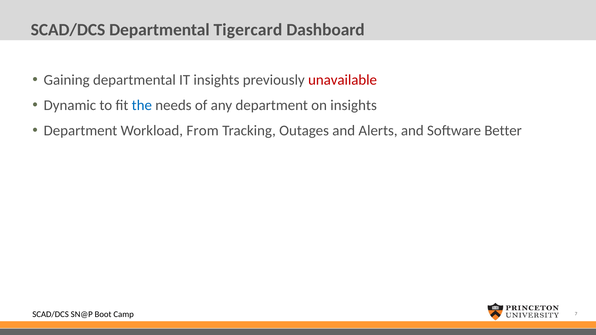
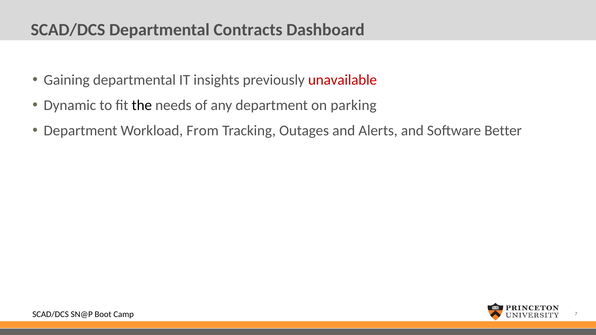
Tigercard: Tigercard -> Contracts
the colour: blue -> black
on insights: insights -> parking
